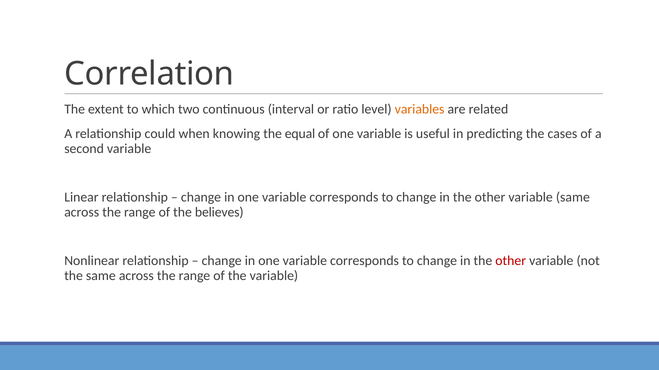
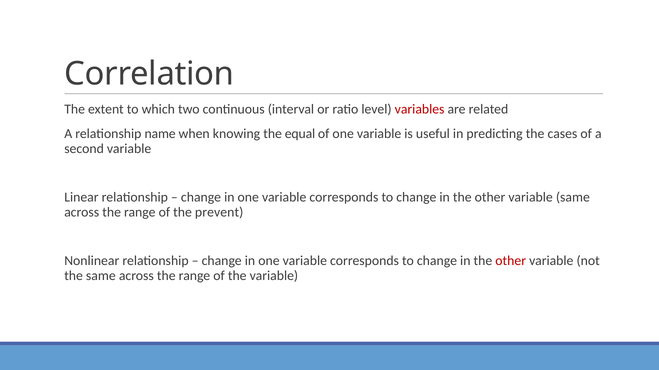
variables colour: orange -> red
could: could -> name
believes: believes -> prevent
